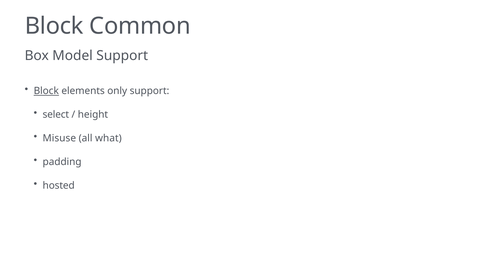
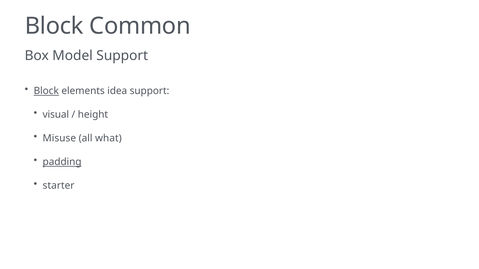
only: only -> idea
select: select -> visual
padding underline: none -> present
hosted: hosted -> starter
